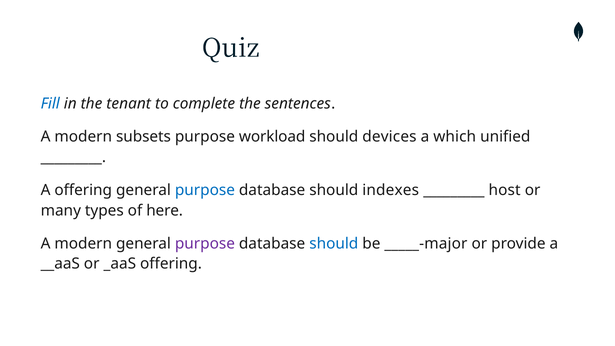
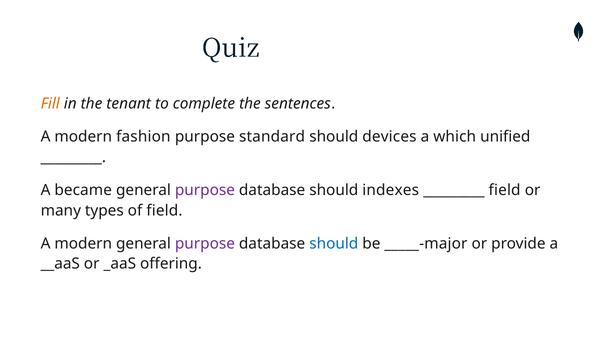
Fill colour: blue -> orange
subsets: subsets -> fashion
workload: workload -> standard
A offering: offering -> became
purpose at (205, 190) colour: blue -> purple
host at (505, 190): host -> field
of here: here -> field
